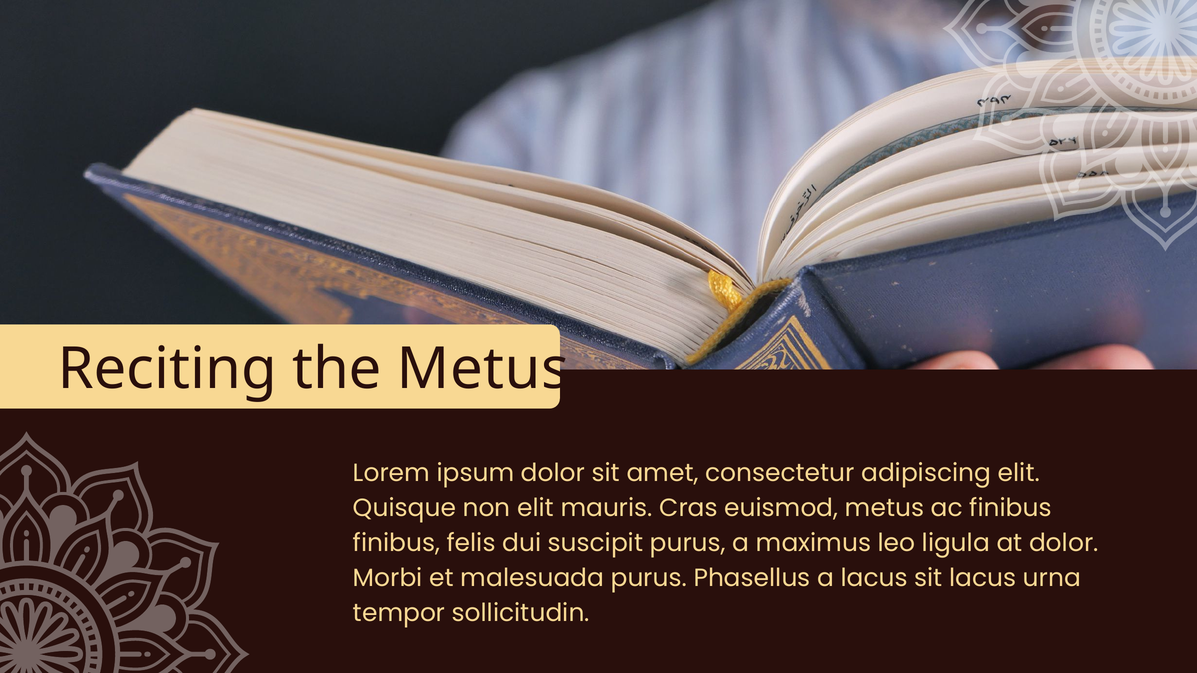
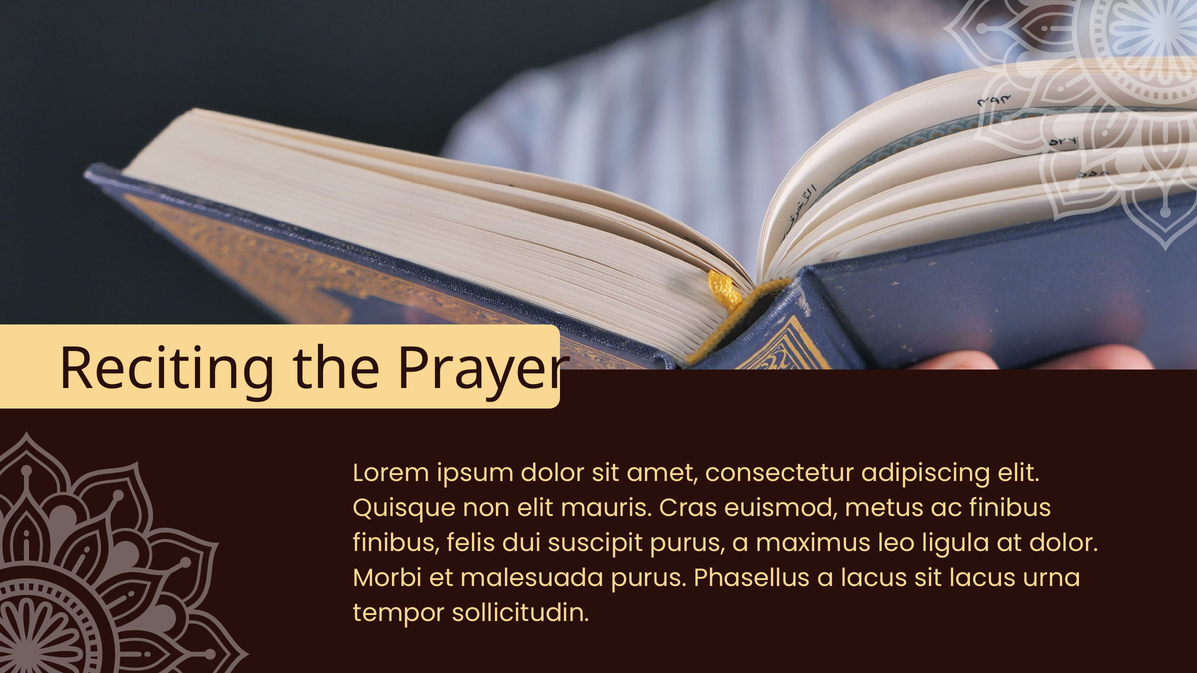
the Metus: Metus -> Prayer
